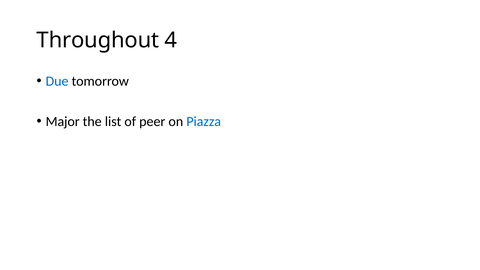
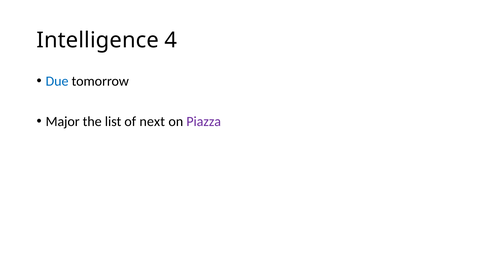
Throughout: Throughout -> Intelligence
peer: peer -> next
Piazza colour: blue -> purple
